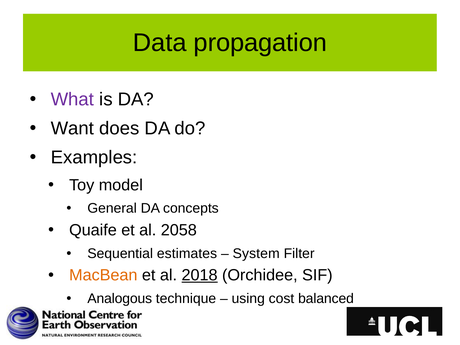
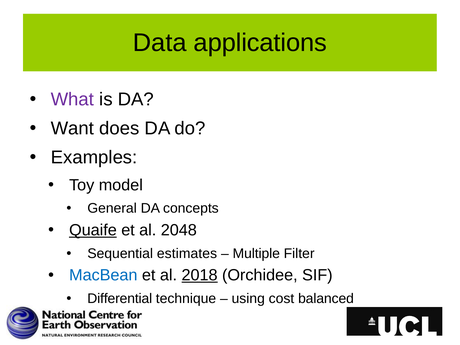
propagation: propagation -> applications
Quaife underline: none -> present
2058: 2058 -> 2048
System: System -> Multiple
MacBean colour: orange -> blue
Analogous: Analogous -> Differential
